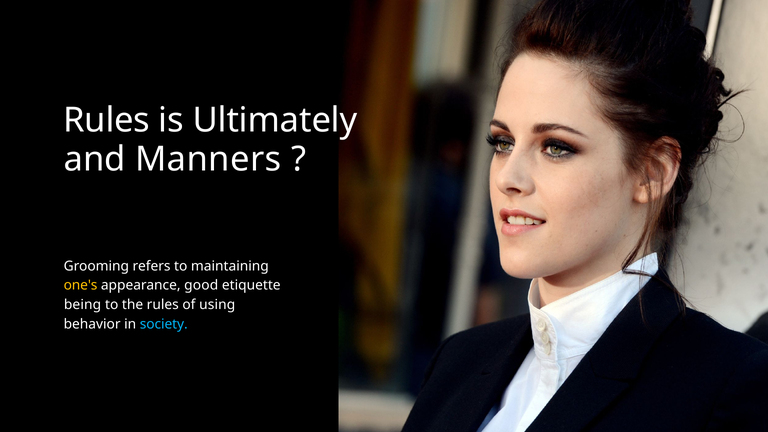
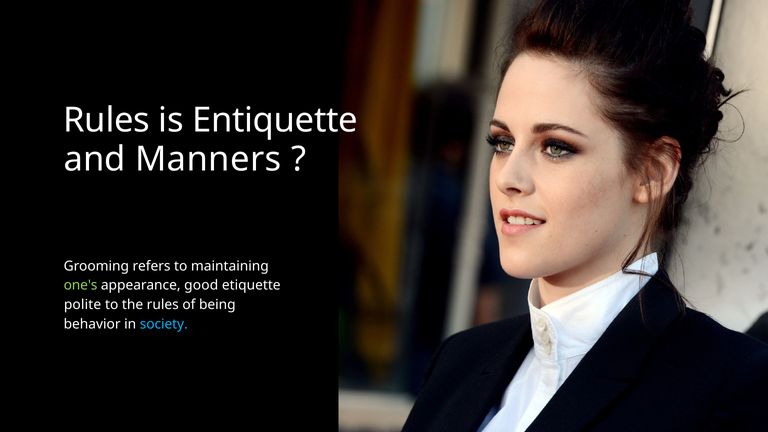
Ultimately: Ultimately -> Entiquette
one's colour: yellow -> light green
being: being -> polite
using: using -> being
